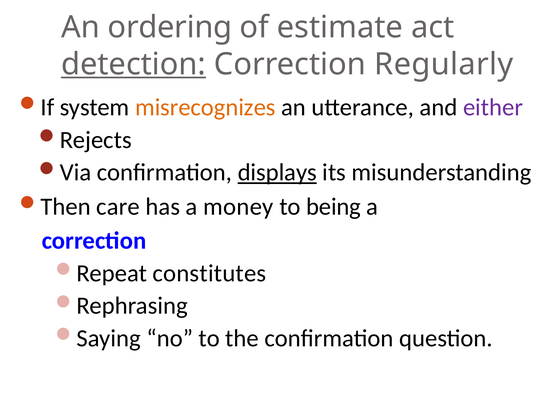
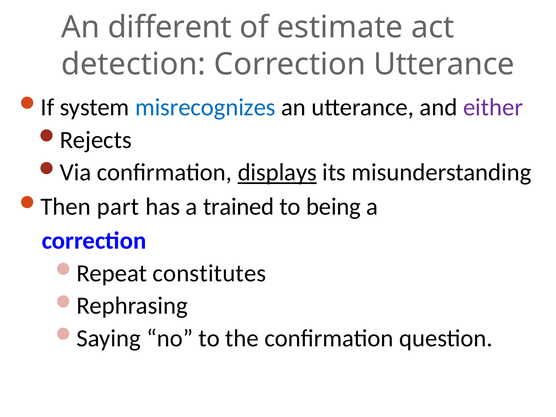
ordering: ordering -> different
detection underline: present -> none
Correction Regularly: Regularly -> Utterance
misrecognizes colour: orange -> blue
care: care -> part
money: money -> trained
